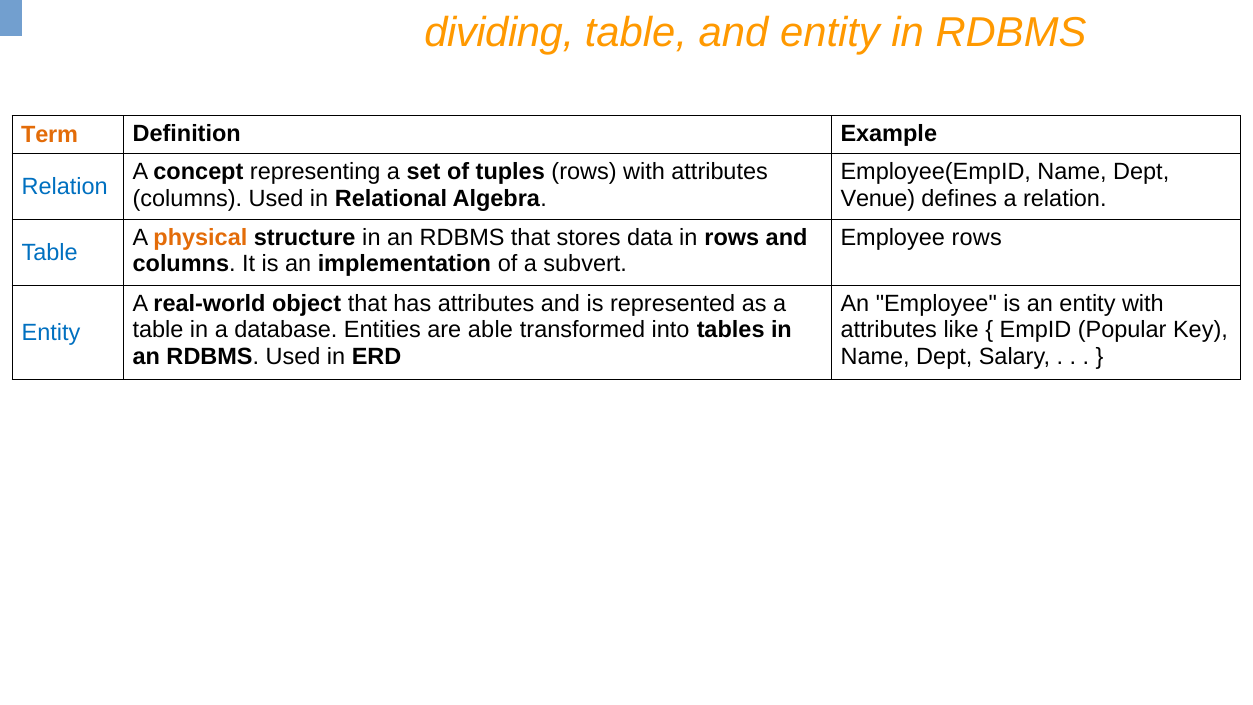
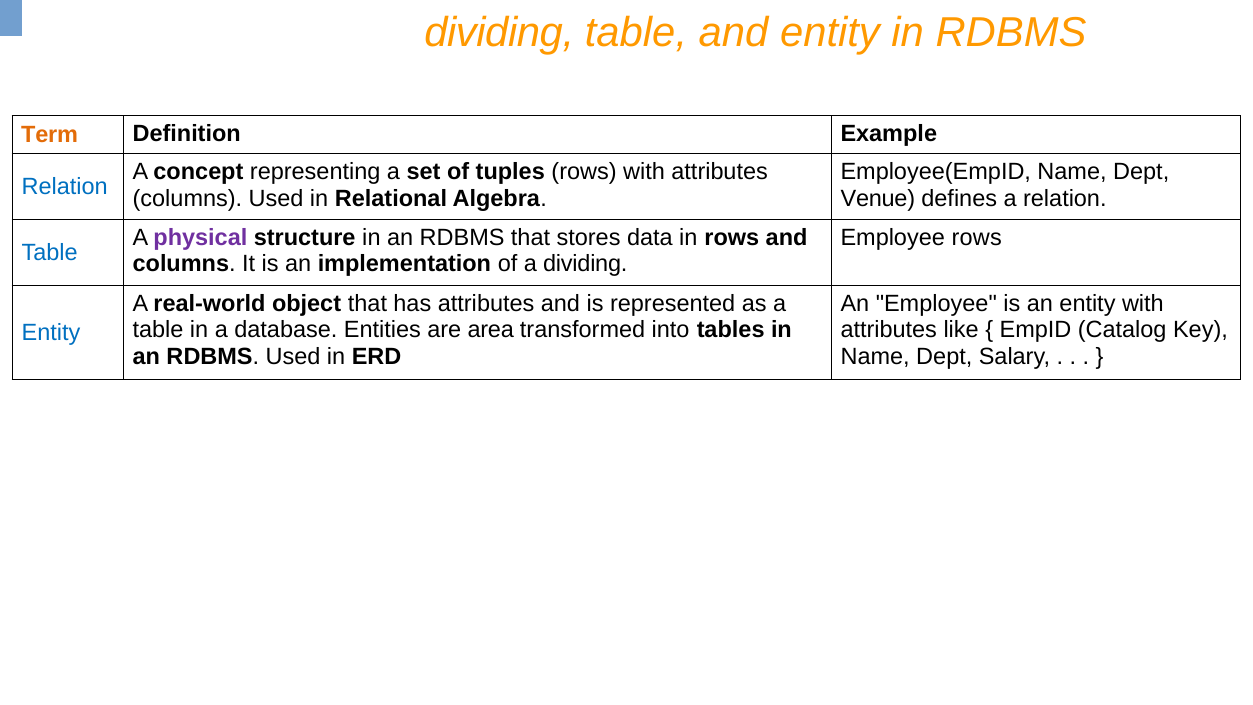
physical colour: orange -> purple
a subvert: subvert -> dividing
able: able -> area
Popular: Popular -> Catalog
